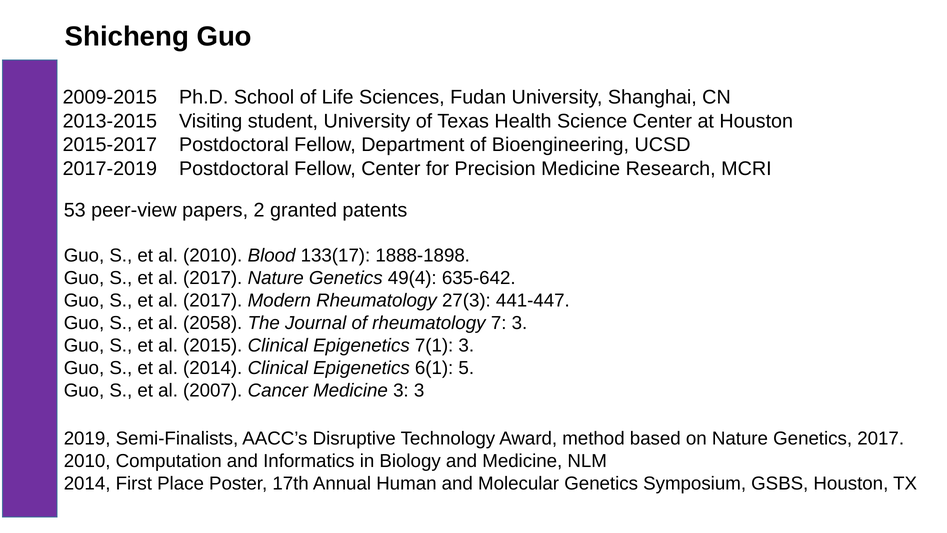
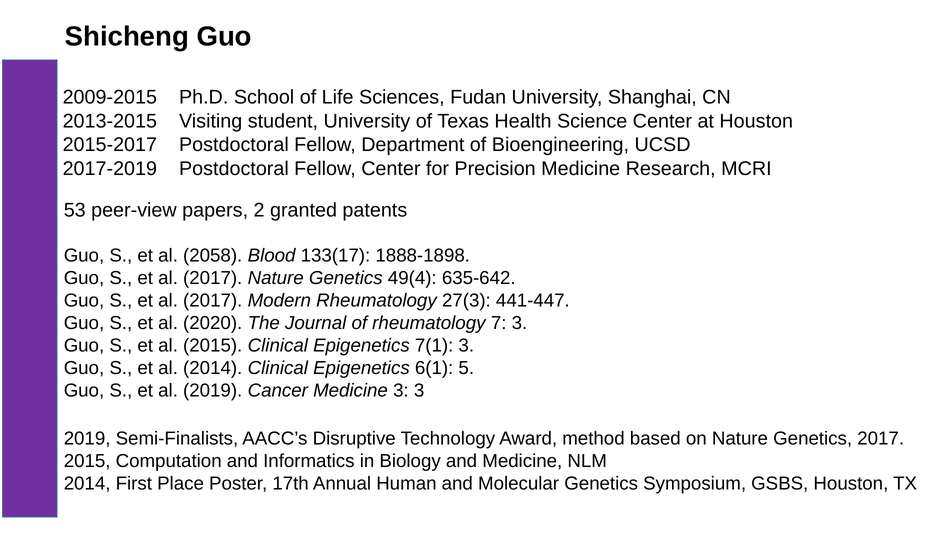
al 2010: 2010 -> 2058
2058: 2058 -> 2020
al 2007: 2007 -> 2019
2010 at (87, 461): 2010 -> 2015
